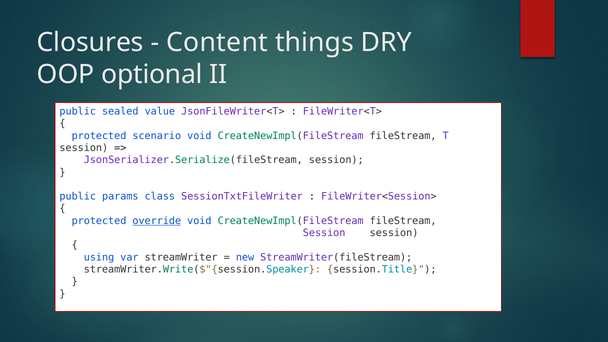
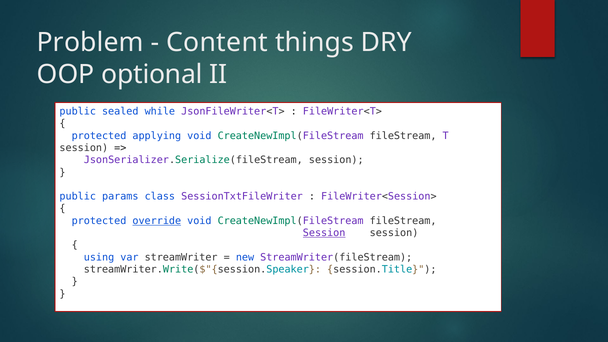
Closures: Closures -> Problem
value: value -> while
scenario: scenario -> applying
Session at (324, 233) underline: none -> present
